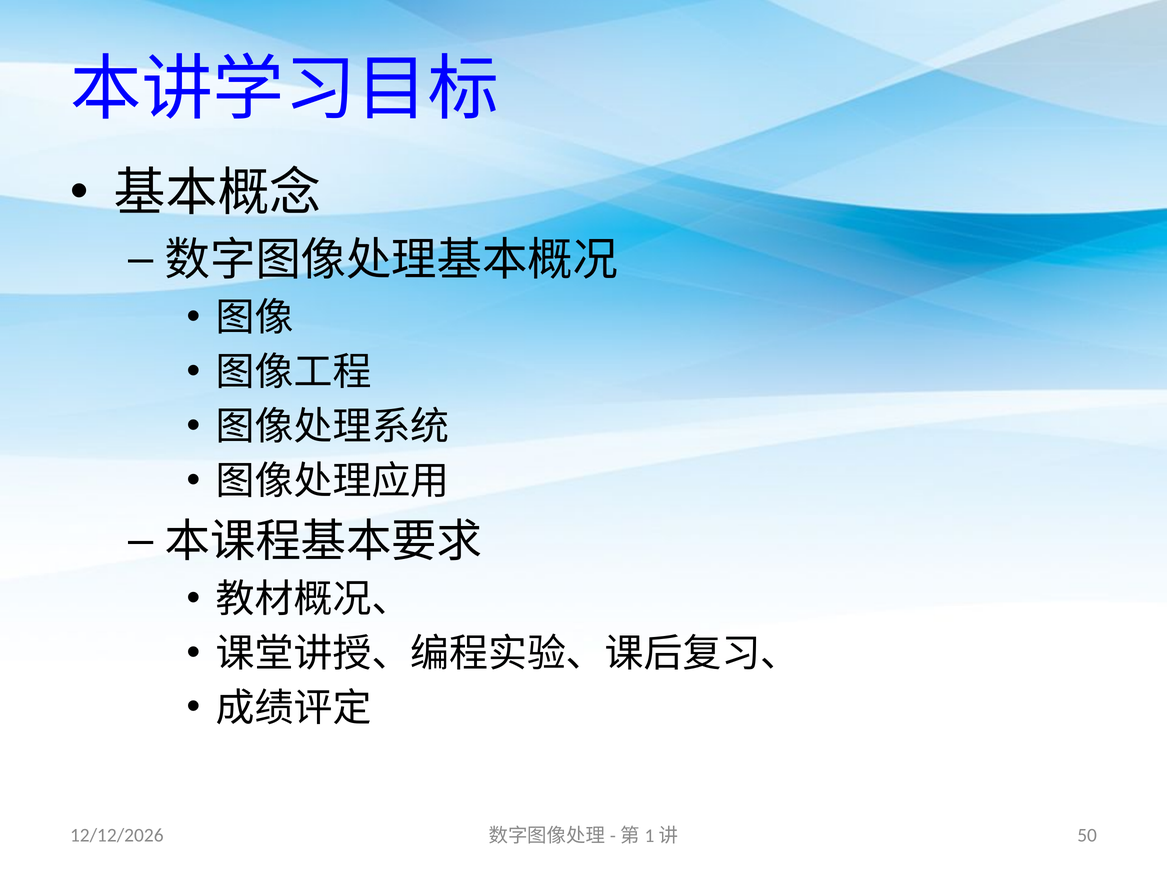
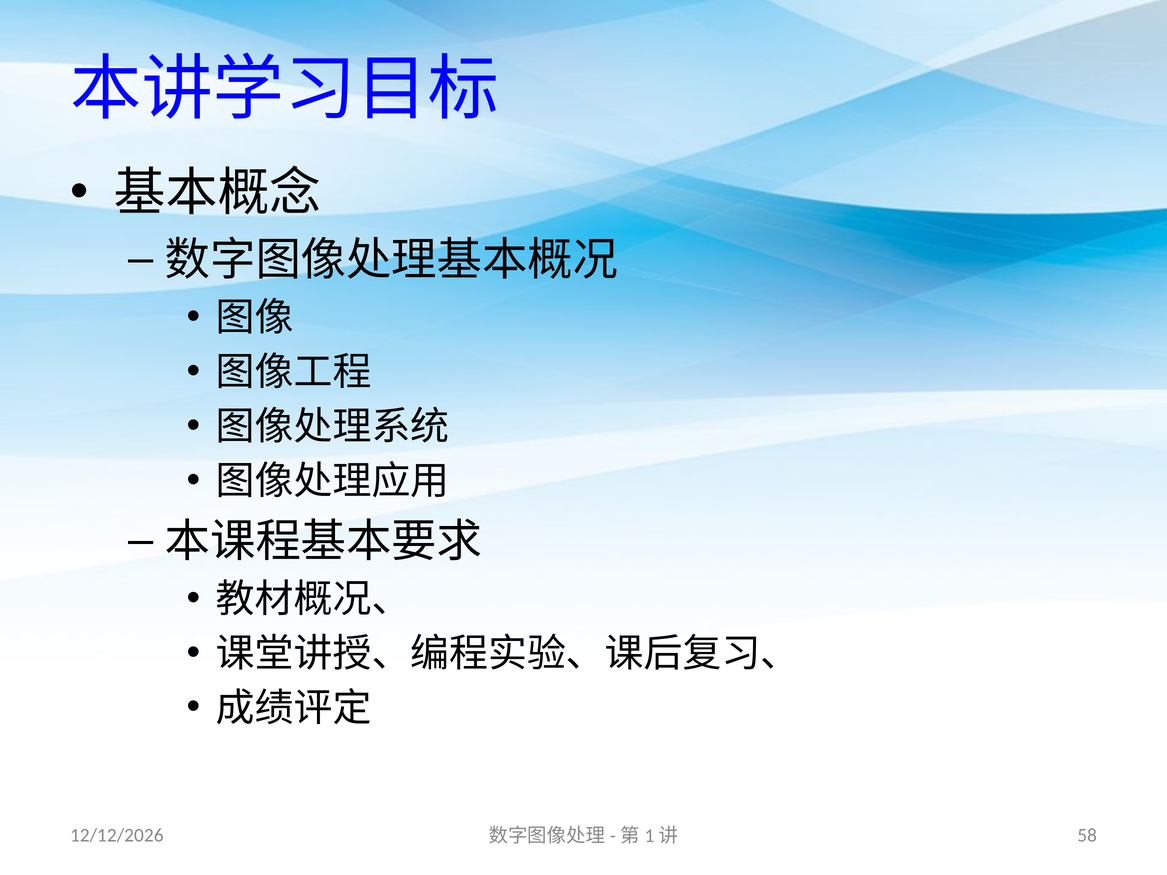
50: 50 -> 58
